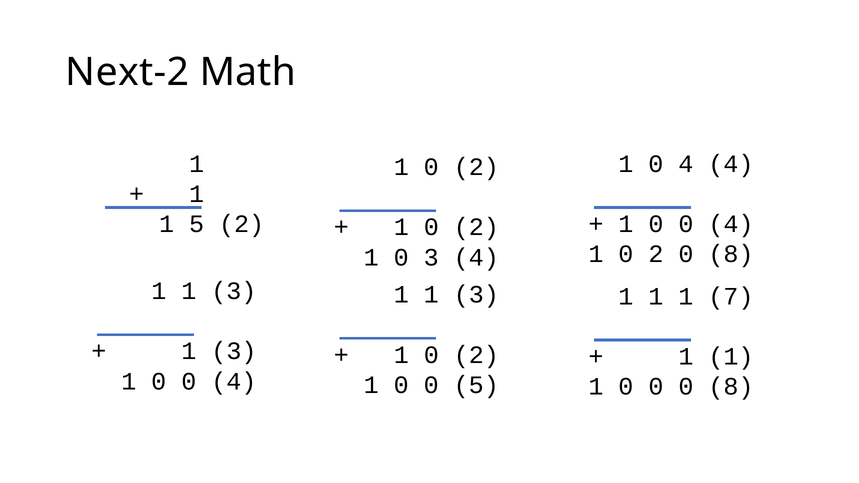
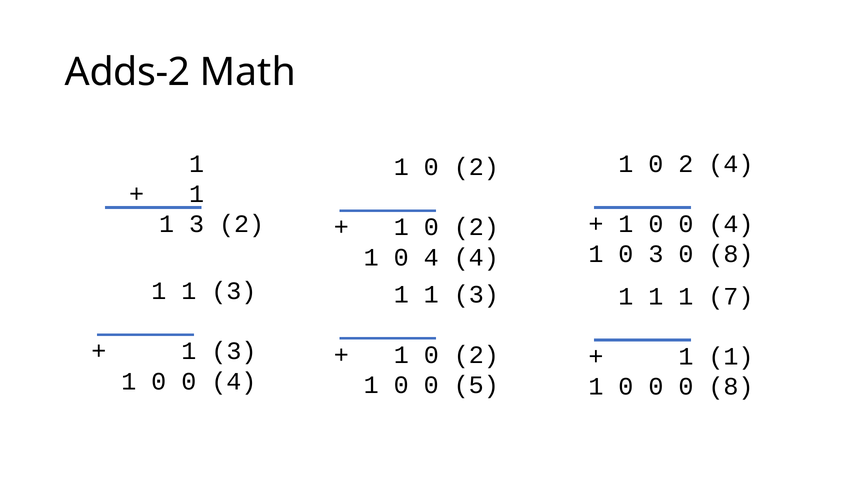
Next-2: Next-2 -> Adds-2
4 at (686, 164): 4 -> 2
5 at (197, 224): 5 -> 3
2 at (656, 254): 2 -> 3
1 0 3: 3 -> 4
